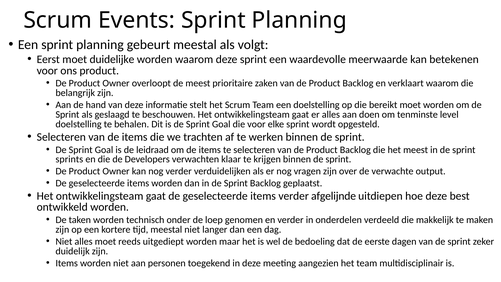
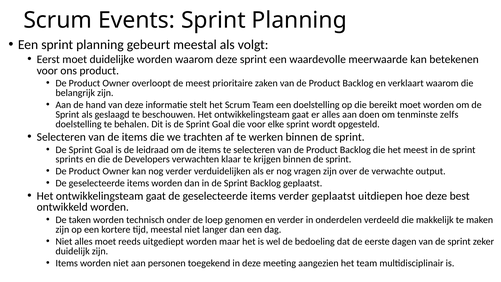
level: level -> zelfs
verder afgelijnde: afgelijnde -> geplaatst
